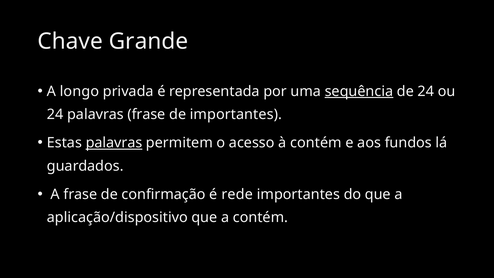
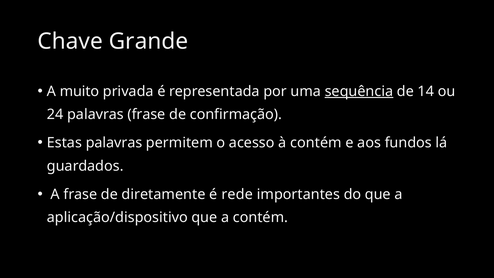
longo: longo -> muito
de 24: 24 -> 14
de importantes: importantes -> confirmação
palavras at (114, 143) underline: present -> none
confirmação: confirmação -> diretamente
